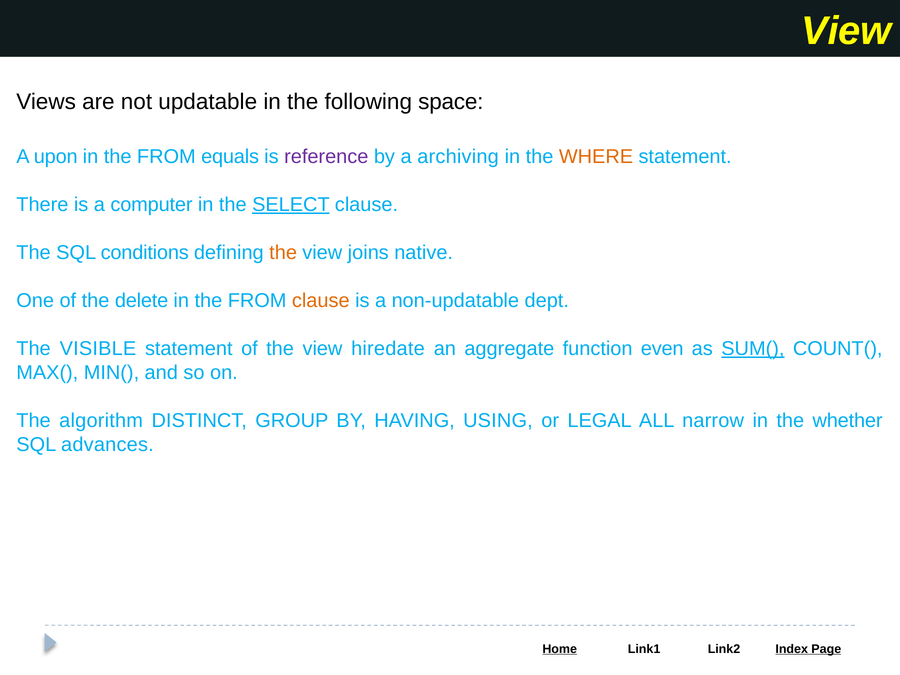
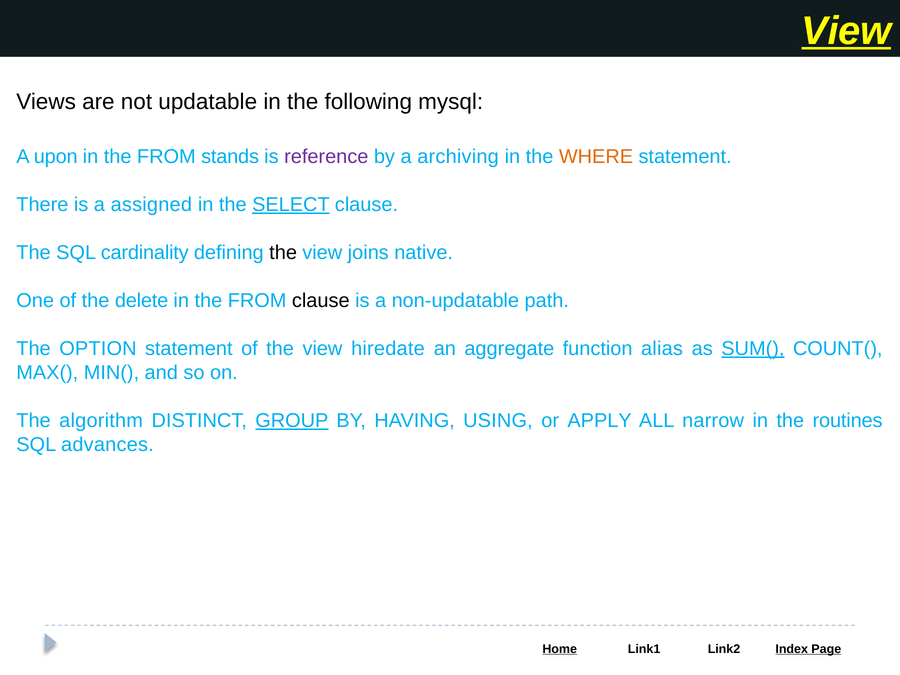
View at (846, 31) underline: none -> present
space: space -> mysql
equals: equals -> stands
computer: computer -> assigned
conditions: conditions -> cardinality
the at (283, 253) colour: orange -> black
clause at (321, 301) colour: orange -> black
dept: dept -> path
VISIBLE: VISIBLE -> OPTION
even: even -> alias
GROUP underline: none -> present
LEGAL: LEGAL -> APPLY
whether: whether -> routines
